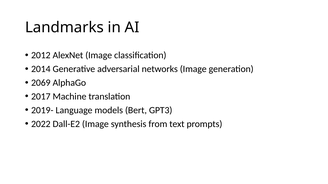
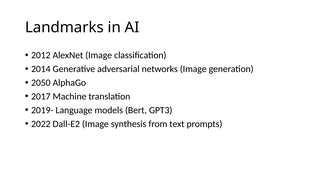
2069: 2069 -> 2050
